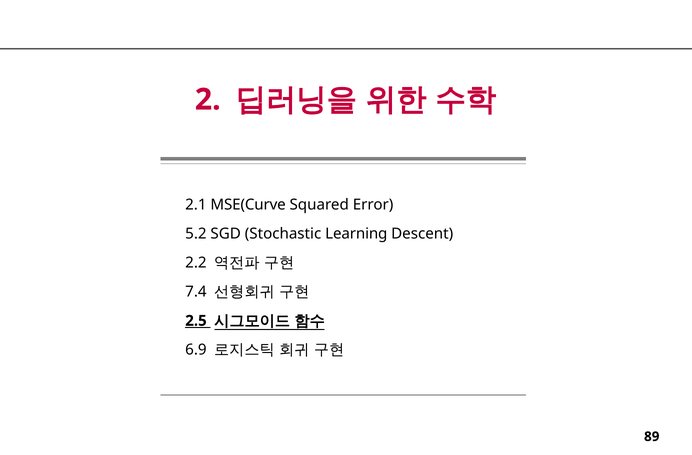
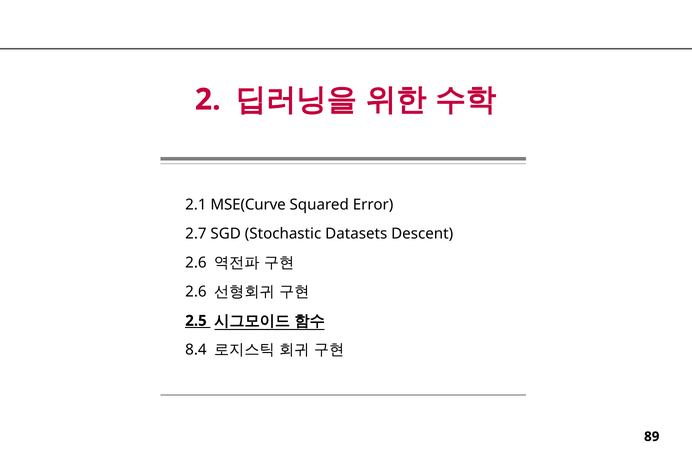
5.2: 5.2 -> 2.7
Learning: Learning -> Datasets
2.2 at (196, 262): 2.2 -> 2.6
7.4 at (196, 291): 7.4 -> 2.6
6.9: 6.9 -> 8.4
